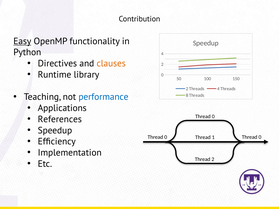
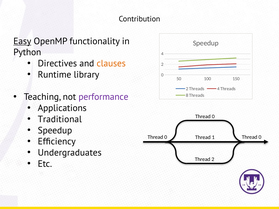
performance colour: blue -> purple
References: References -> Traditional
Implementation: Implementation -> Undergraduates
